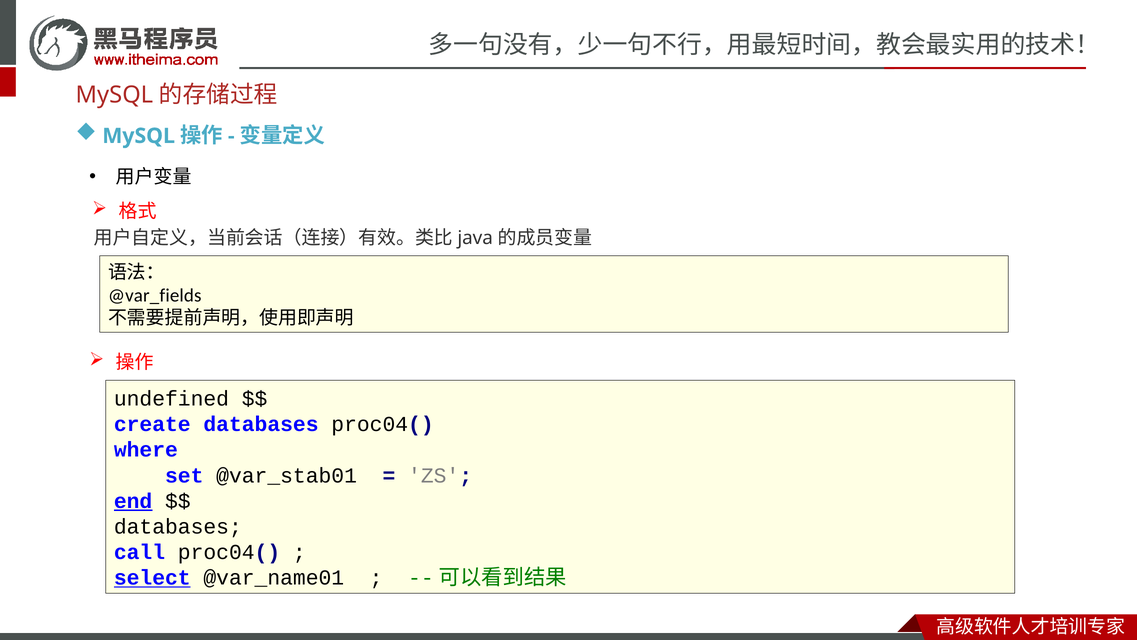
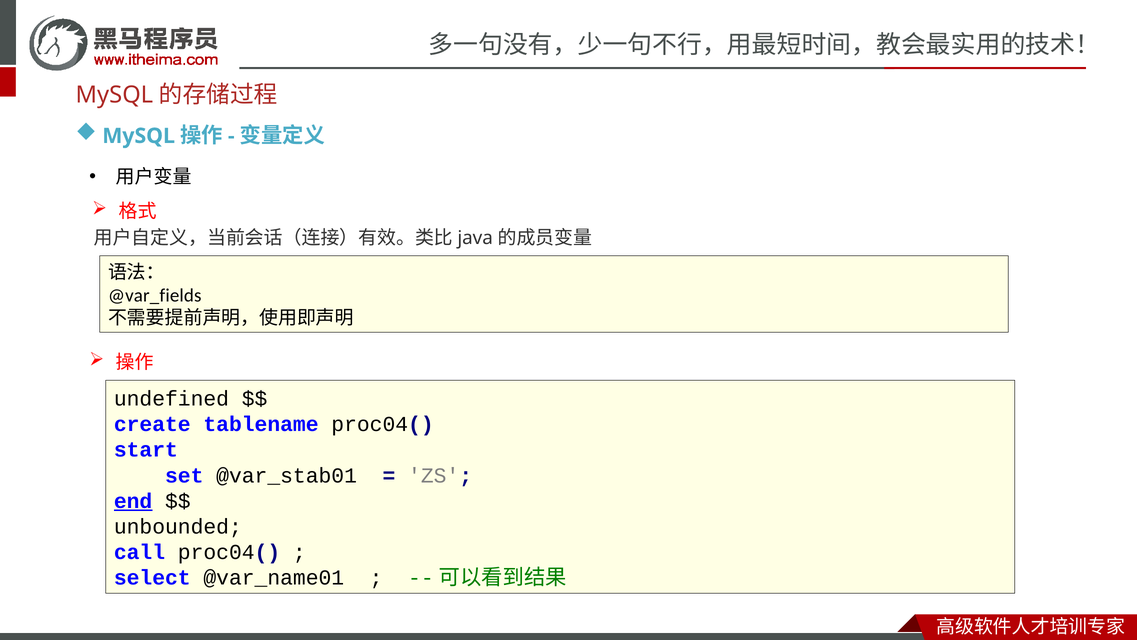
create databases: databases -> tablename
where: where -> start
databases at (178, 526): databases -> unbounded
select underline: present -> none
